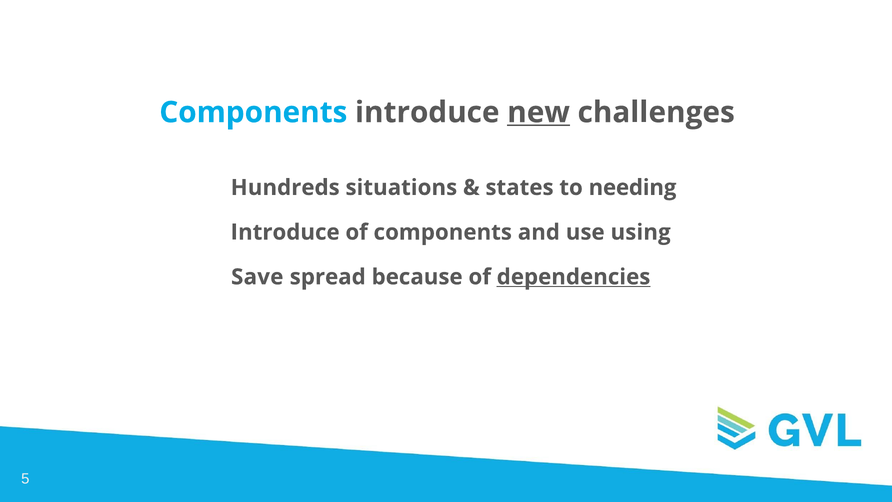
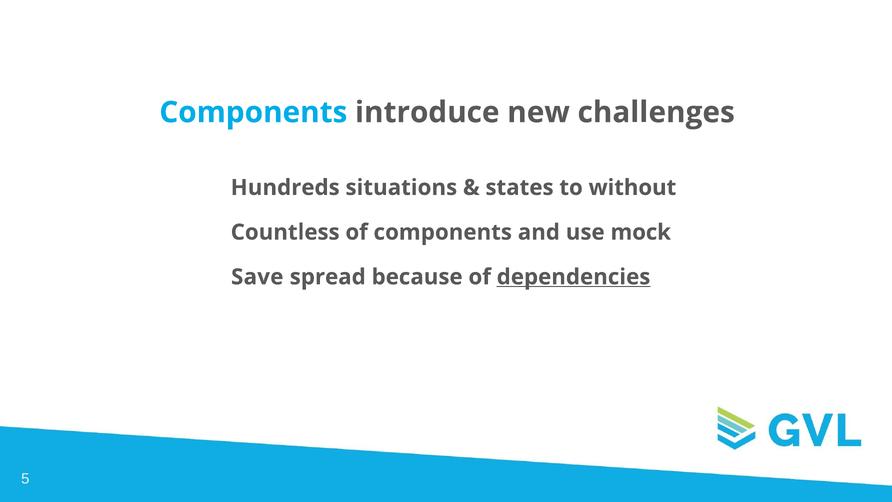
new underline: present -> none
needing: needing -> without
Introduce at (285, 232): Introduce -> Countless
using: using -> mock
